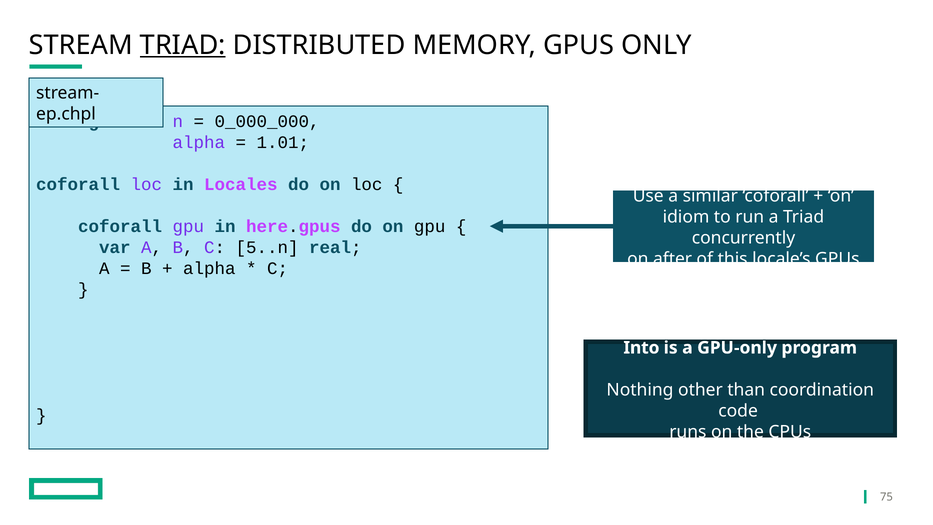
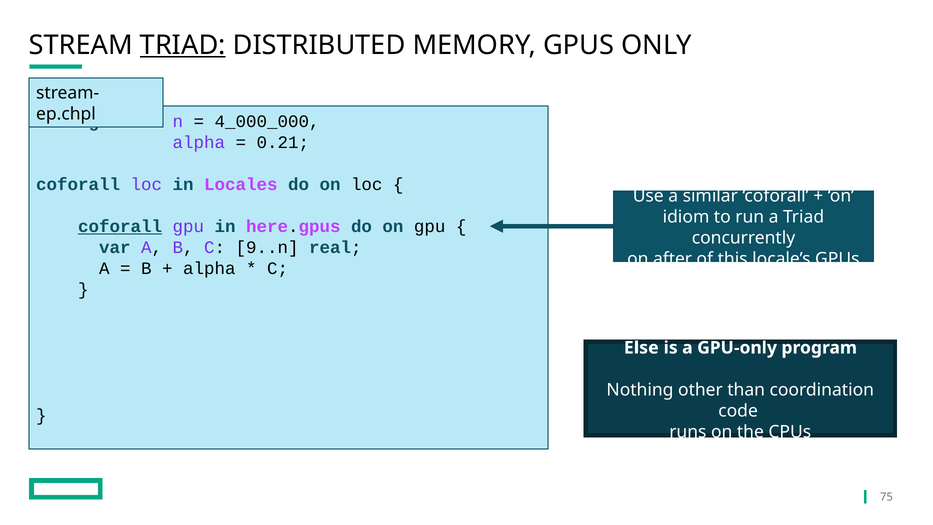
0_000_000: 0_000_000 -> 4_000_000
1.01: 1.01 -> 0.21
coforall at (120, 226) underline: none -> present
5..n: 5..n -> 9..n
Into: Into -> Else
